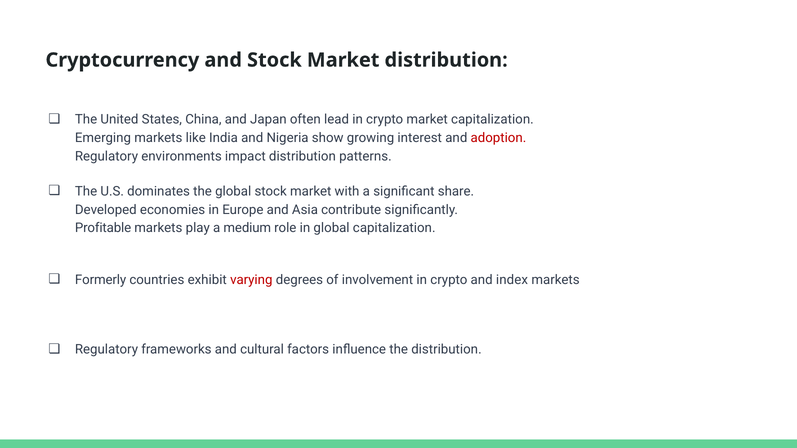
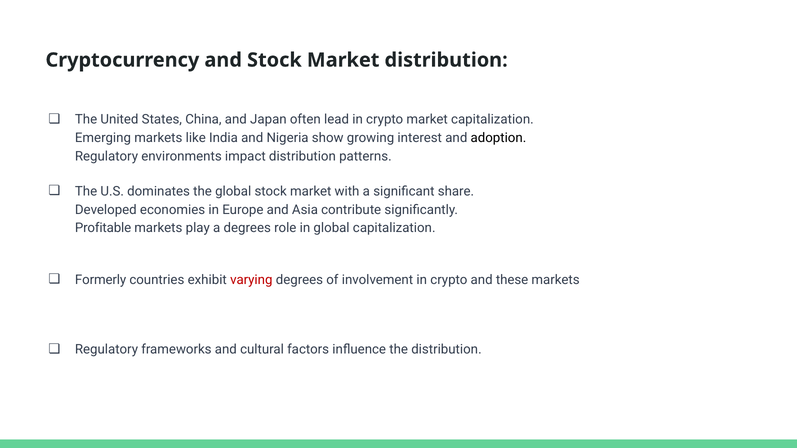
adoption colour: red -> black
a medium: medium -> degrees
index: index -> these
